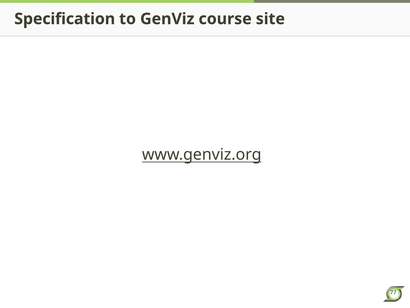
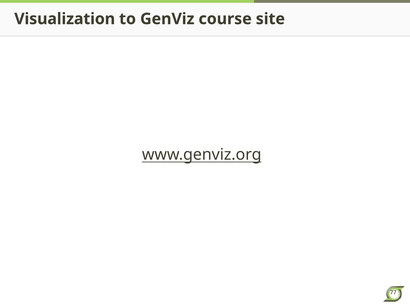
Specification: Specification -> Visualization
